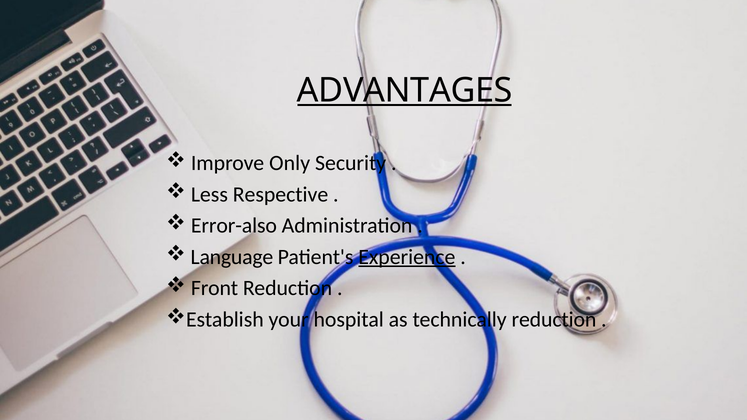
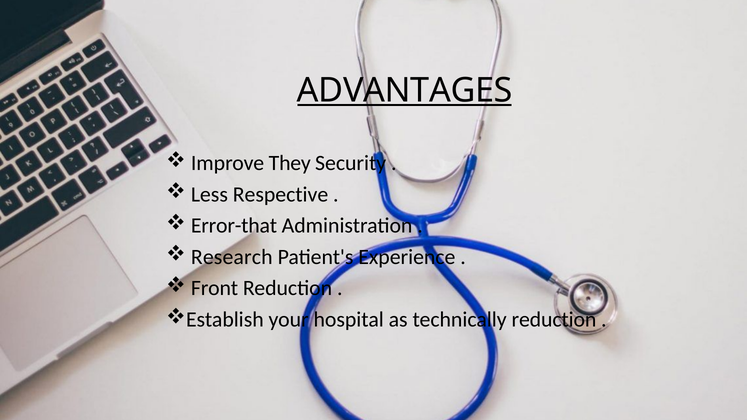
Only: Only -> They
Error-also: Error-also -> Error-that
Language: Language -> Research
Experience underline: present -> none
